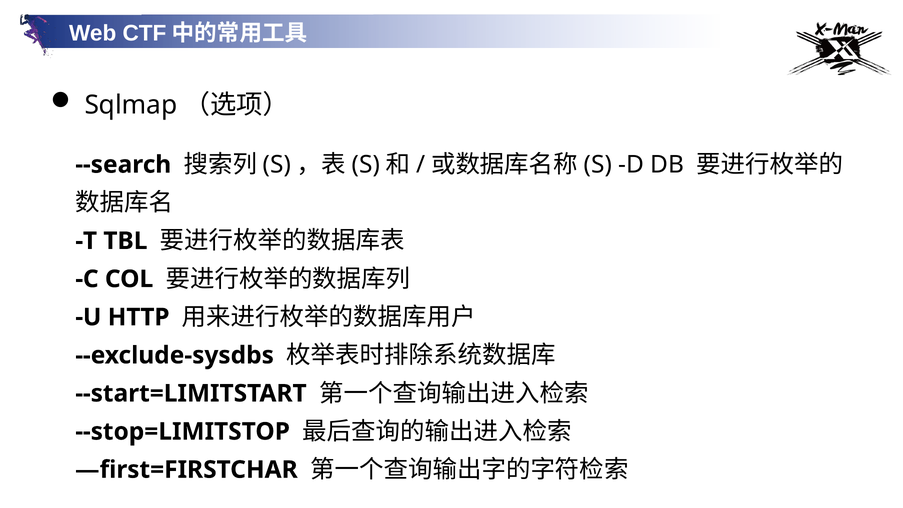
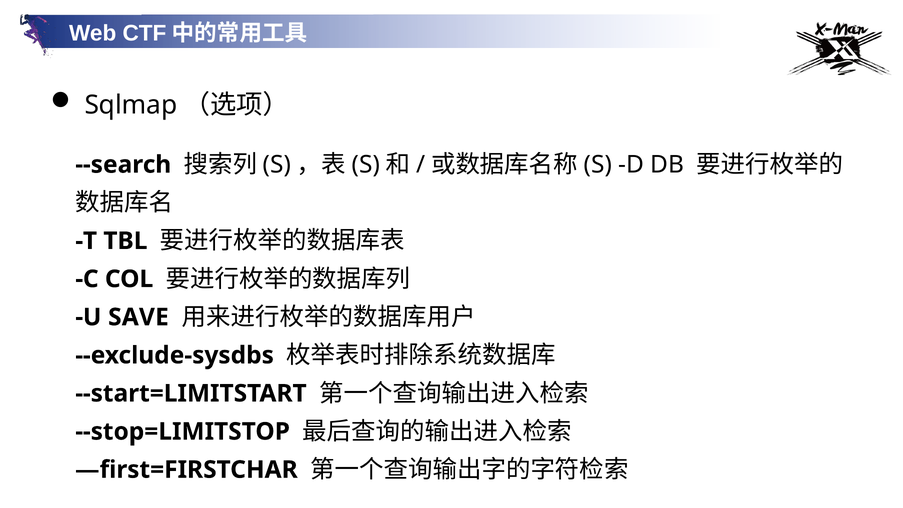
HTTP: HTTP -> SAVE
